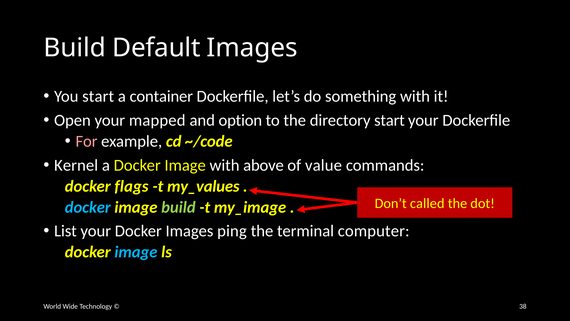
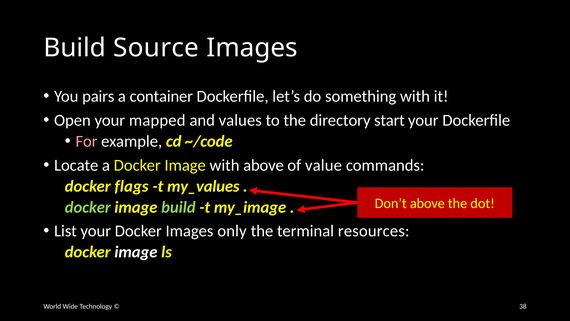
Default: Default -> Source
You start: start -> pairs
option: option -> values
Kernel: Kernel -> Locate
Don’t called: called -> above
docker at (88, 207) colour: light blue -> light green
ping: ping -> only
computer: computer -> resources
image at (136, 252) colour: light blue -> white
